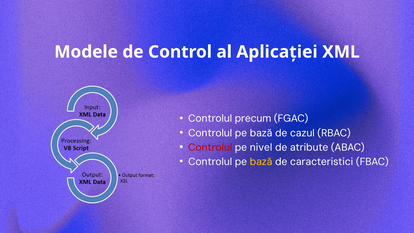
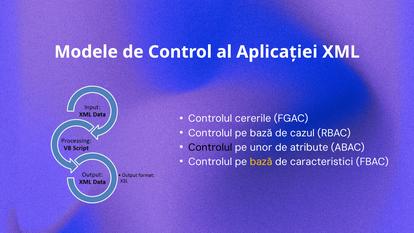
precum: precum -> cererile
Controlul at (210, 147) colour: red -> black
nivel: nivel -> unor
